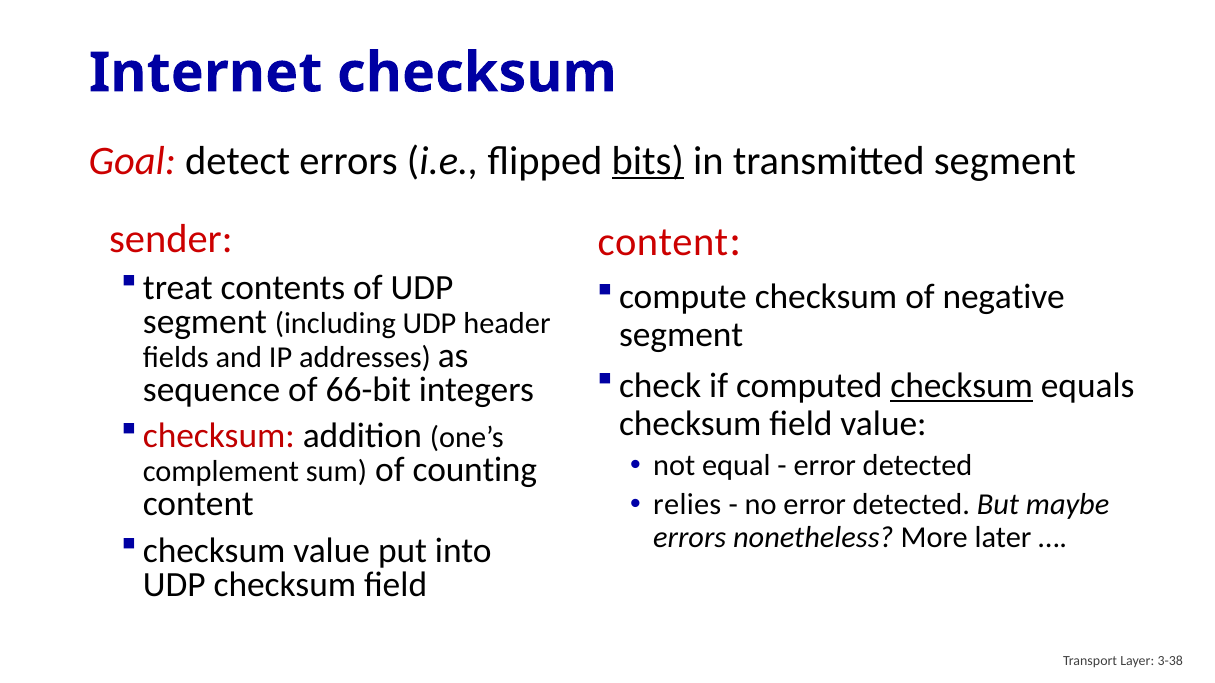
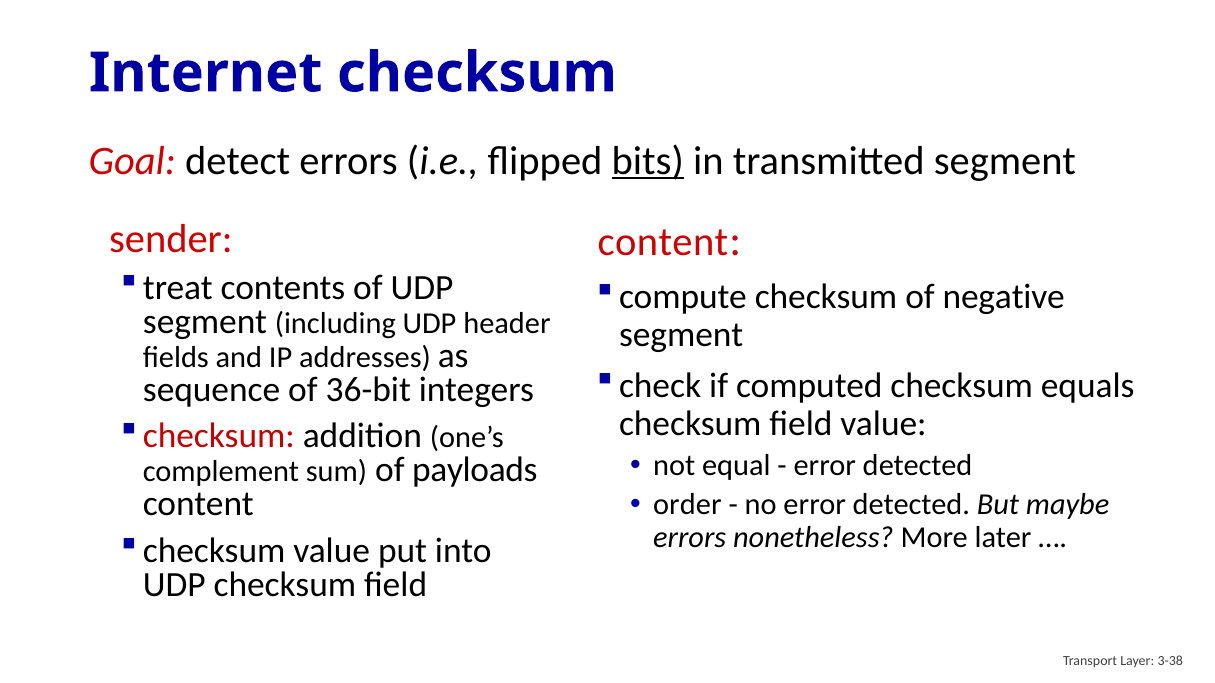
checksum at (962, 386) underline: present -> none
66-bit: 66-bit -> 36-bit
counting: counting -> payloads
relies: relies -> order
